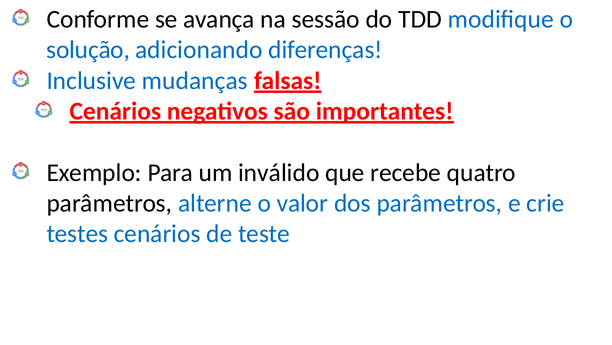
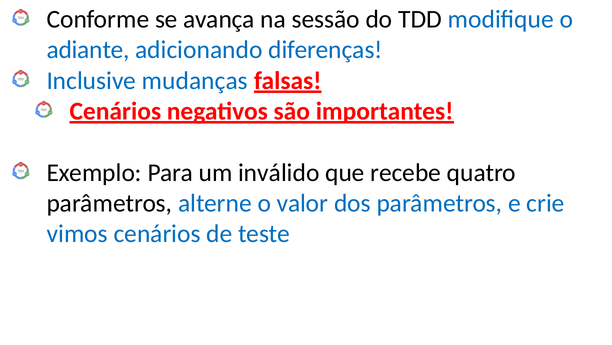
solução: solução -> adiante
testes: testes -> vimos
